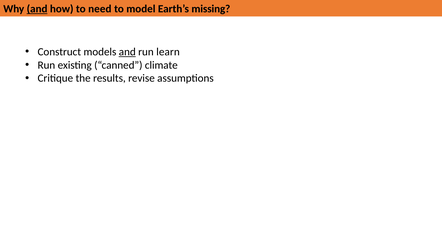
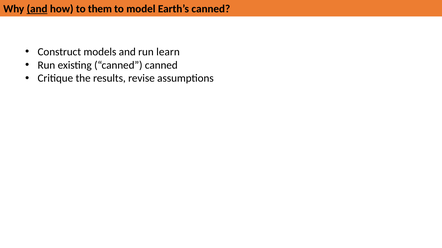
need: need -> them
Earth’s missing: missing -> canned
and at (127, 52) underline: present -> none
canned climate: climate -> canned
